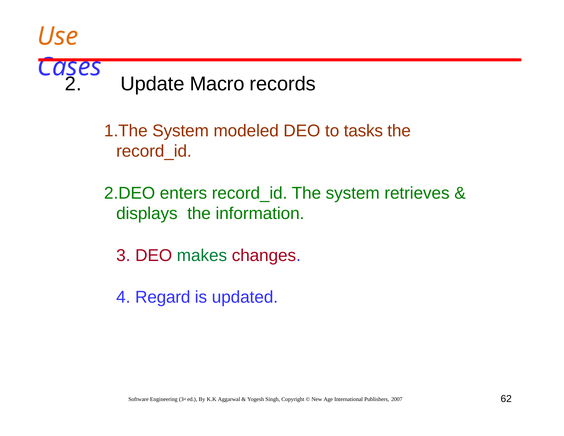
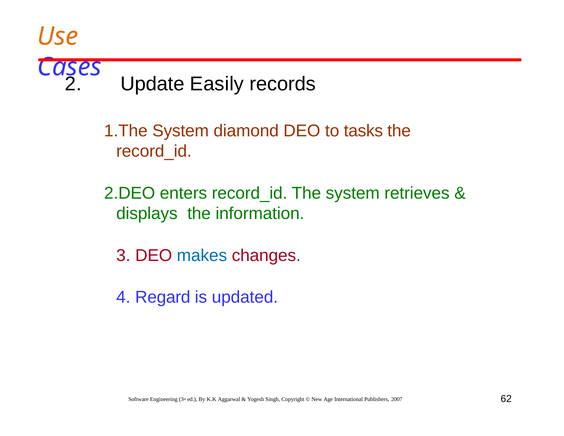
Macro: Macro -> Easily
modeled: modeled -> diamond
makes colour: green -> blue
